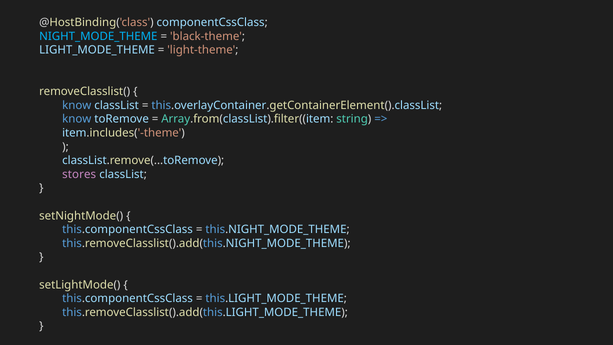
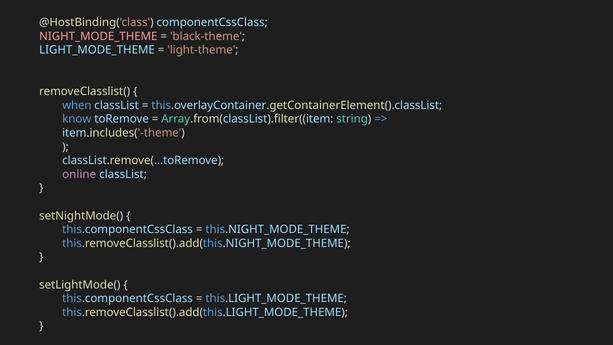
NIGHT_MODE_THEME colour: light blue -> pink
know at (77, 105): know -> when
stores: stores -> online
